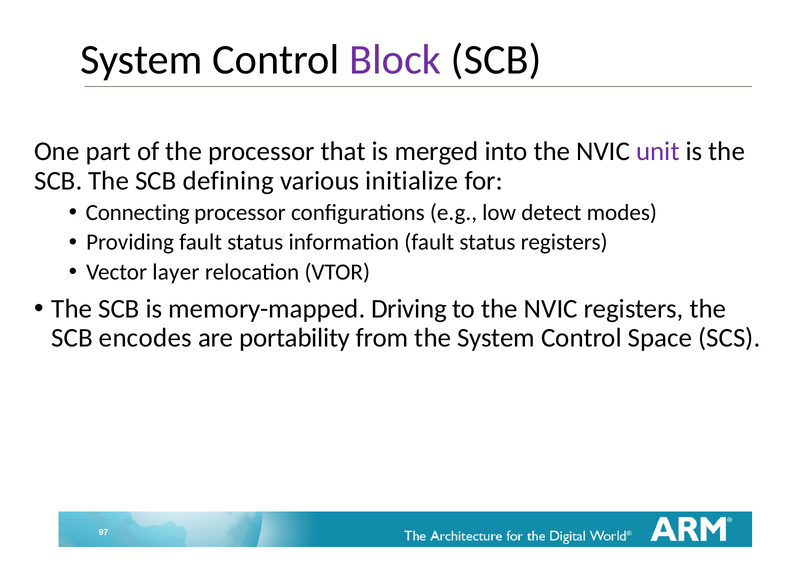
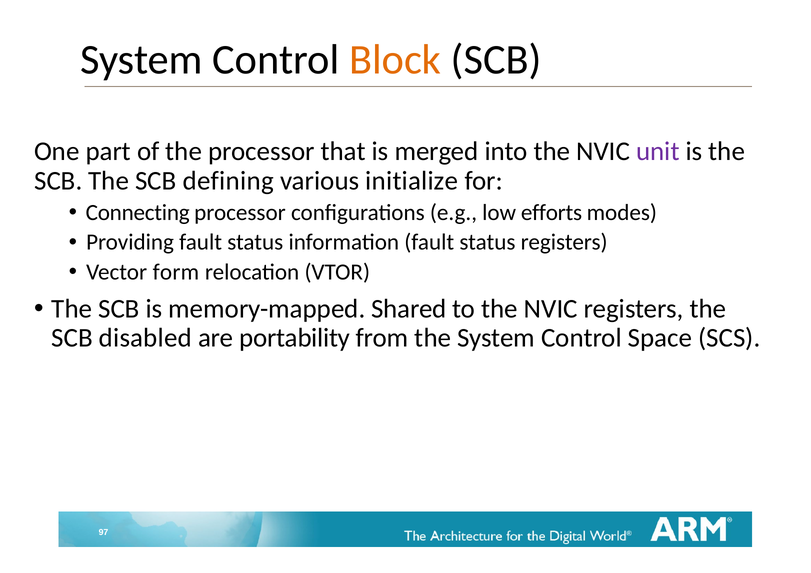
Block colour: purple -> orange
detect: detect -> efforts
layer: layer -> form
Driving: Driving -> Shared
encodes: encodes -> disabled
